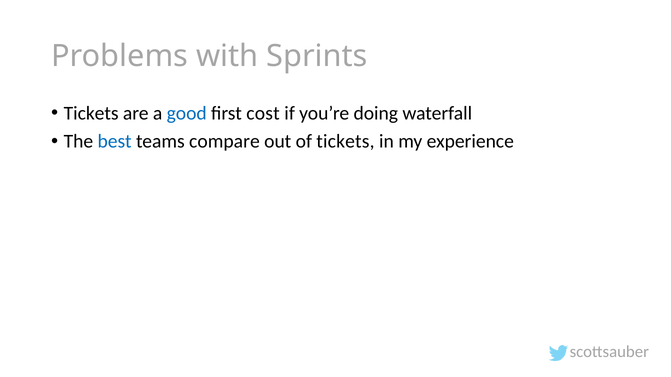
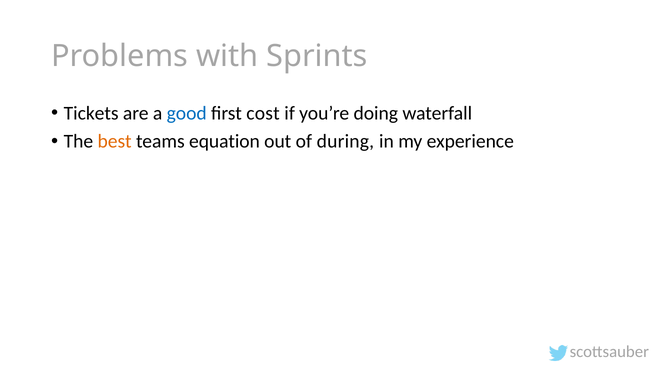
best colour: blue -> orange
compare: compare -> equation
of tickets: tickets -> during
